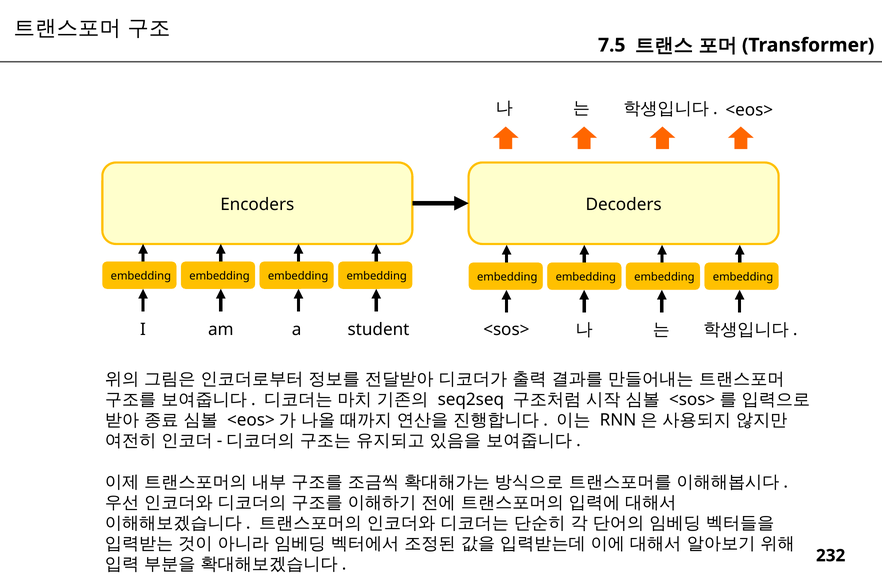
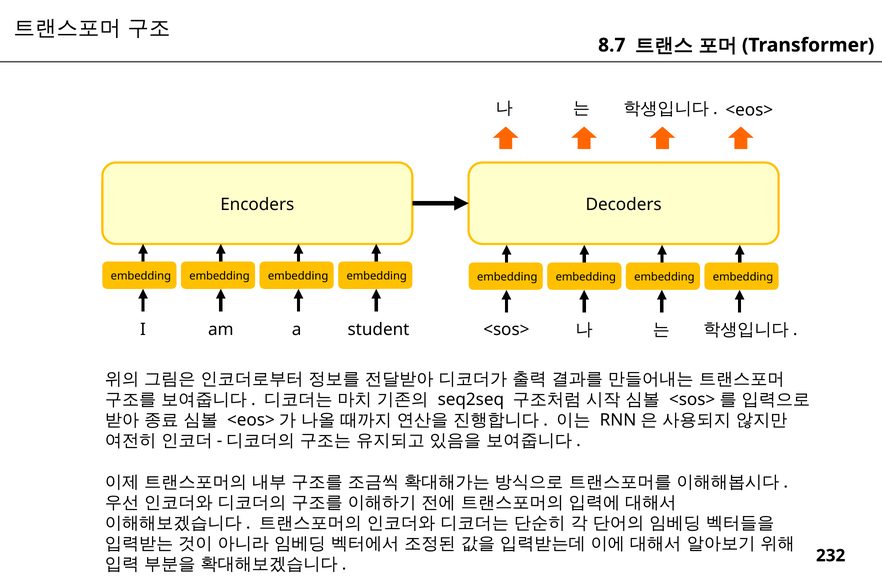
7.5: 7.5 -> 8.7
